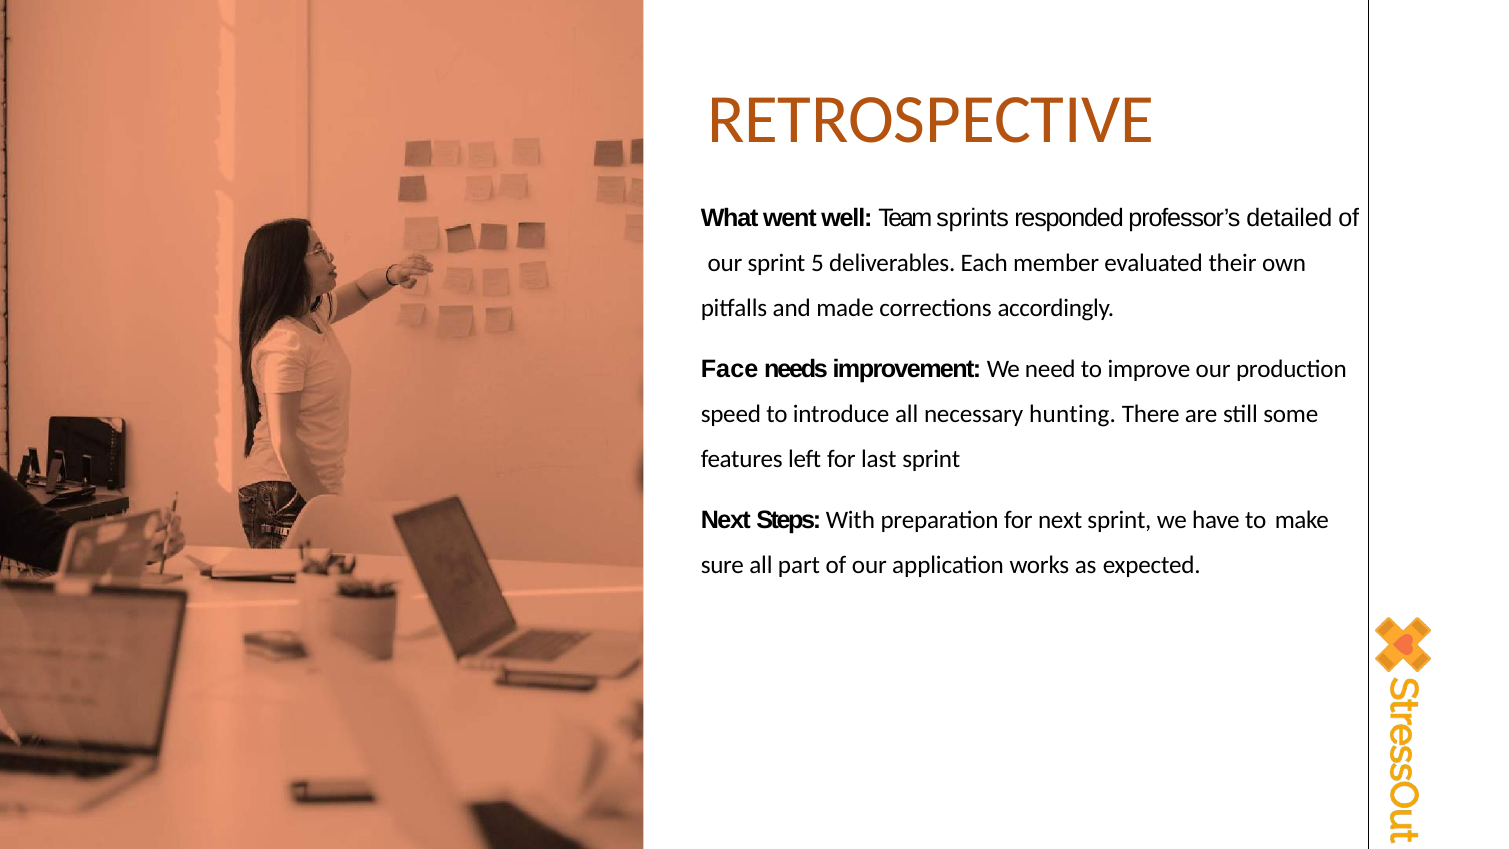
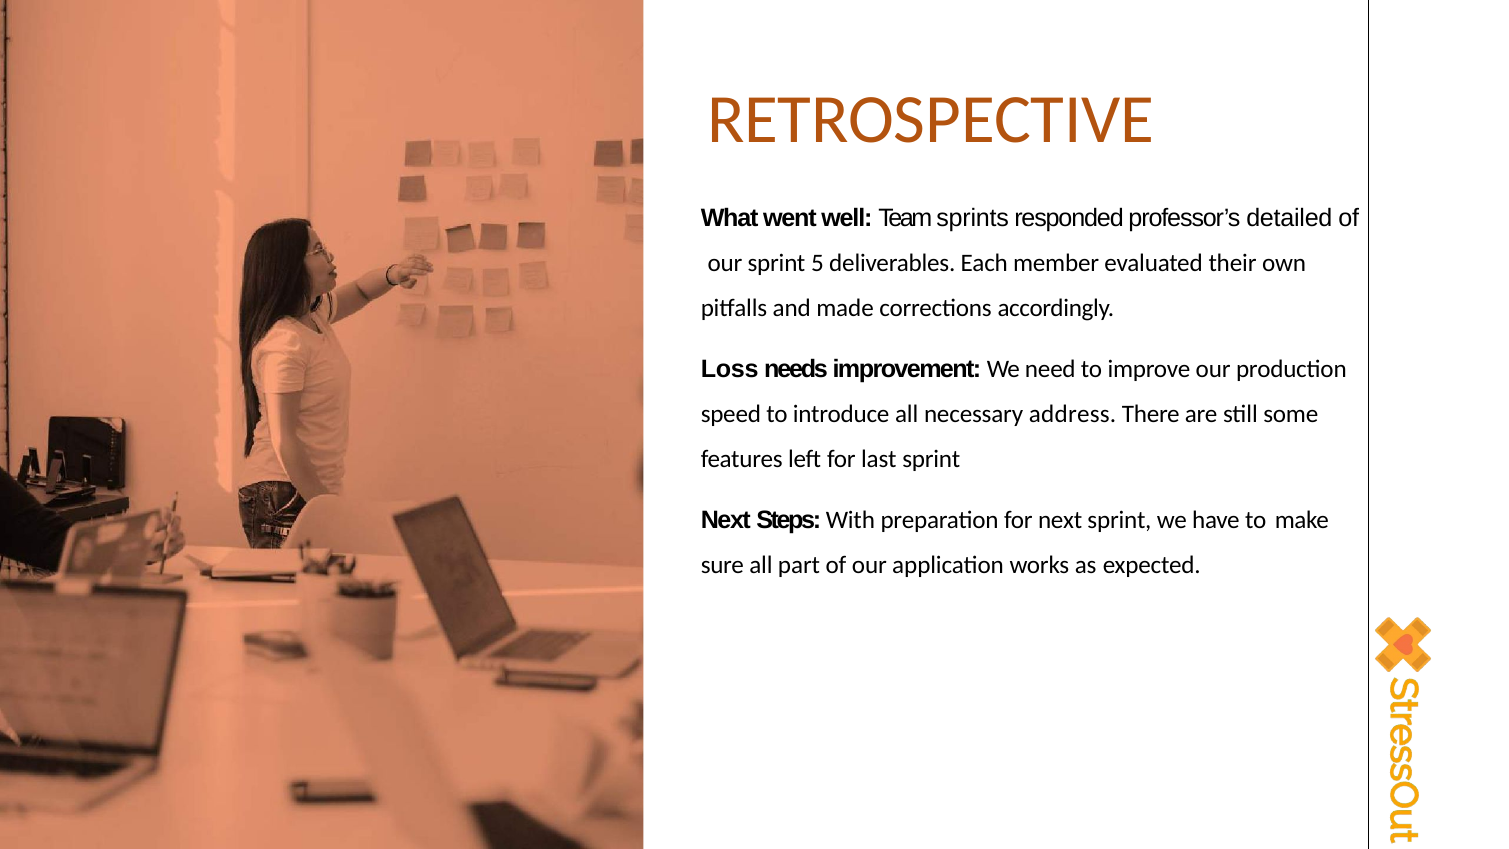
Face: Face -> Loss
hunting: hunting -> address
